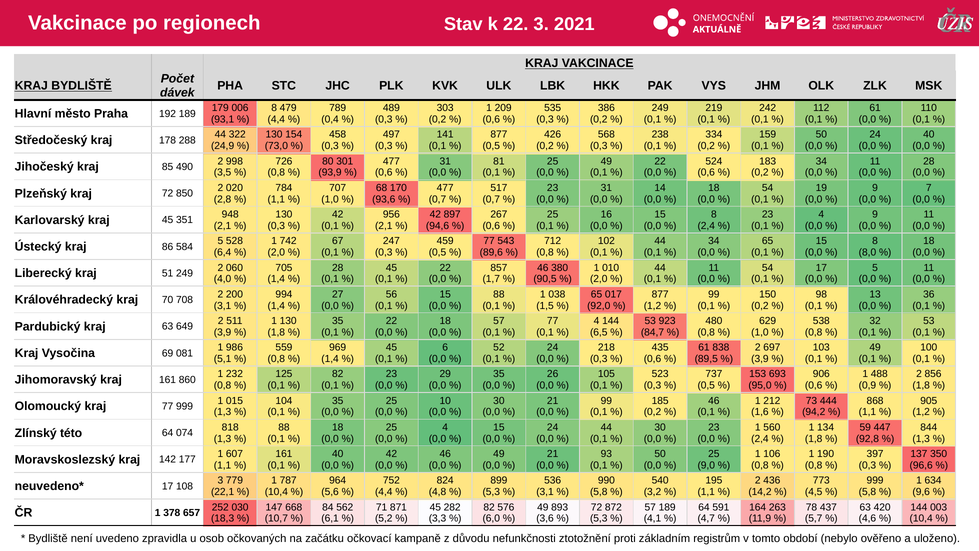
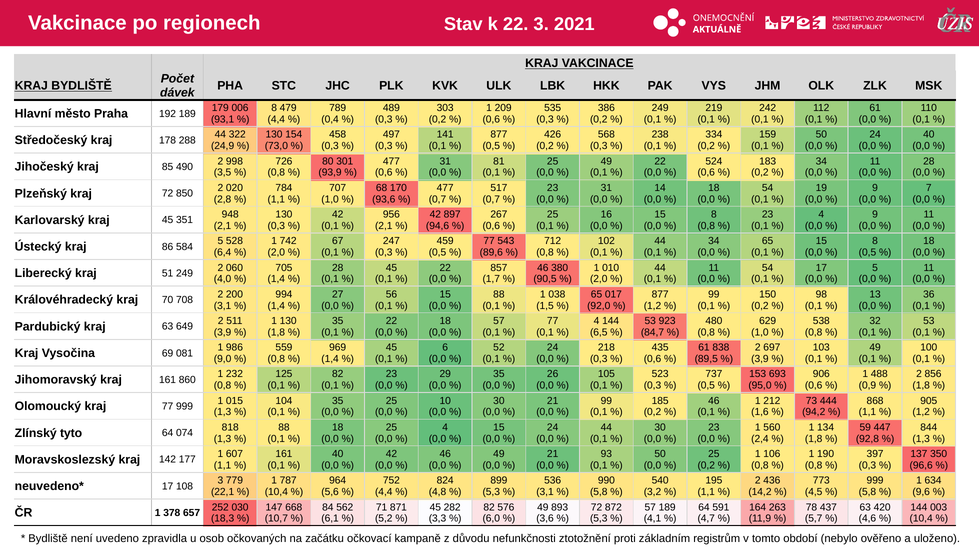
2,4 at (706, 226): 2,4 -> 0,8
8,0 at (867, 252): 8,0 -> 0,5
5,1: 5,1 -> 9,0
této: této -> tyto
9,0 at (706, 465): 9,0 -> 0,2
